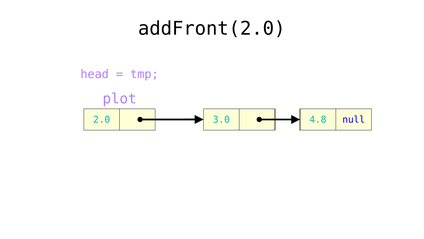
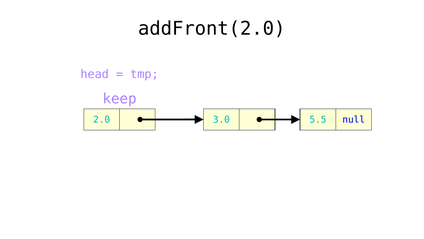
plot: plot -> keep
4.8: 4.8 -> 5.5
